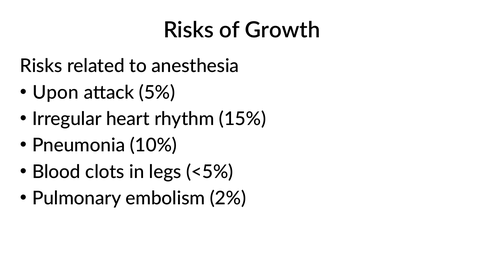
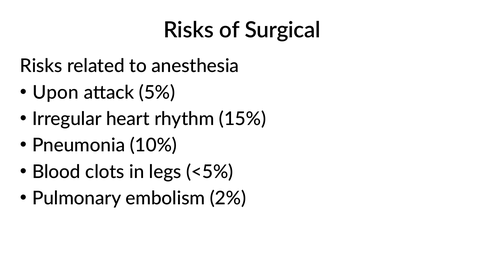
Growth: Growth -> Surgical
